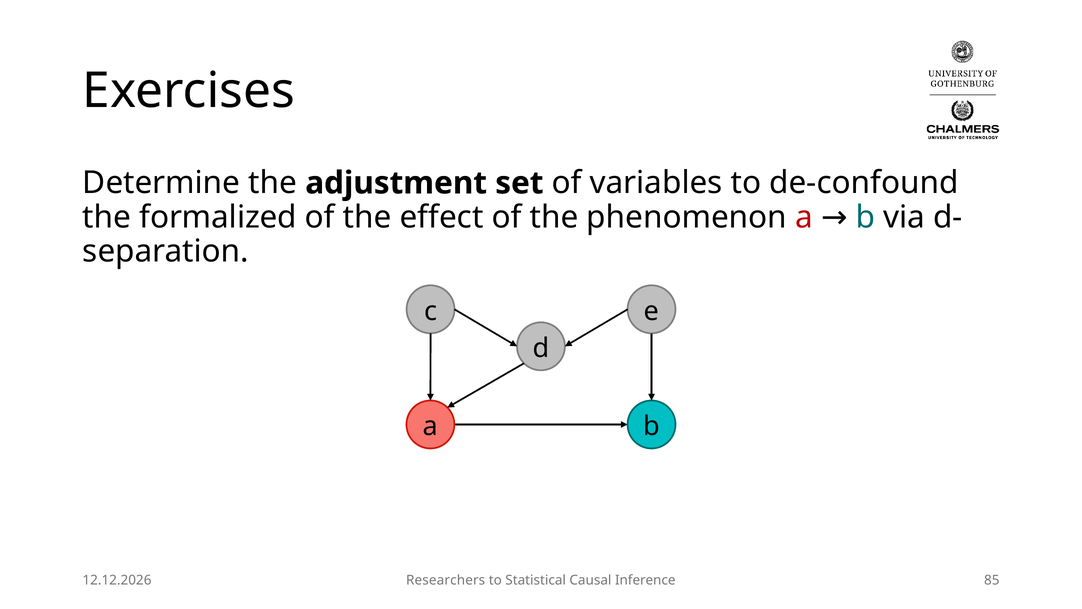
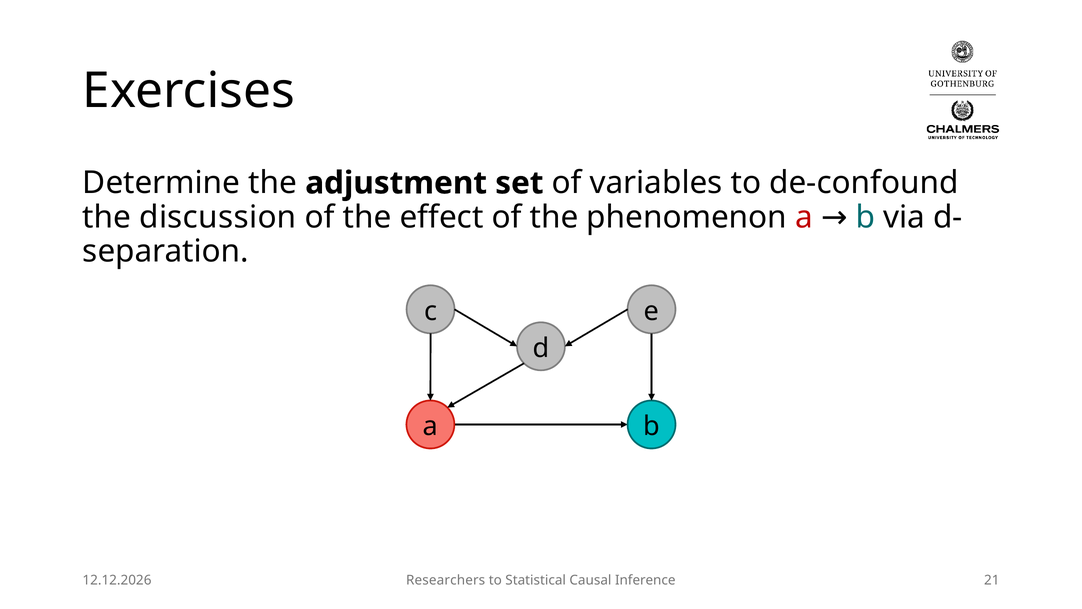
formalized: formalized -> discussion
85: 85 -> 21
